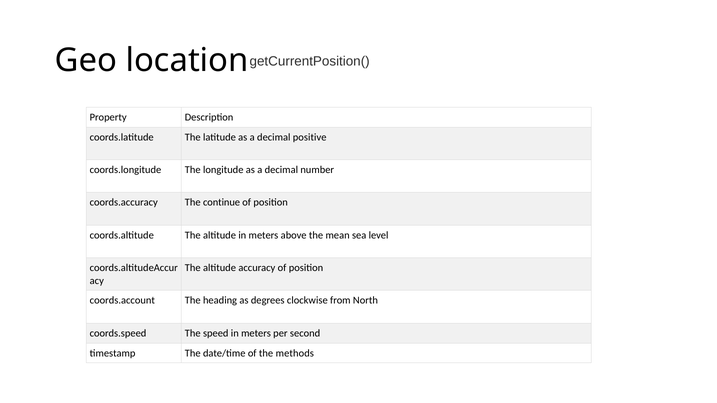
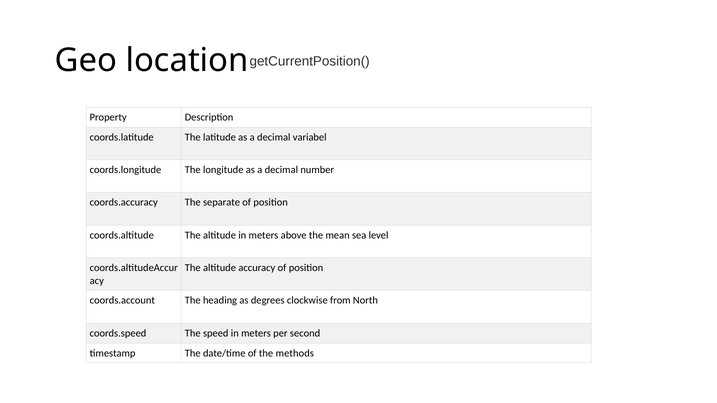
positive: positive -> variabel
continue: continue -> separate
